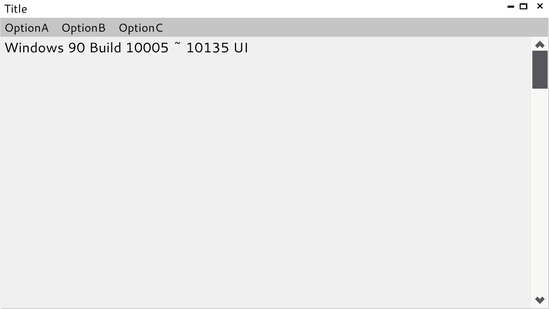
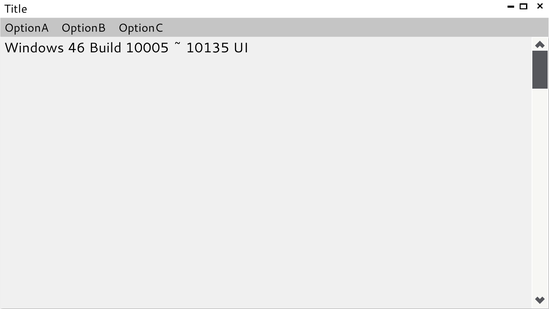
90: 90 -> 46
